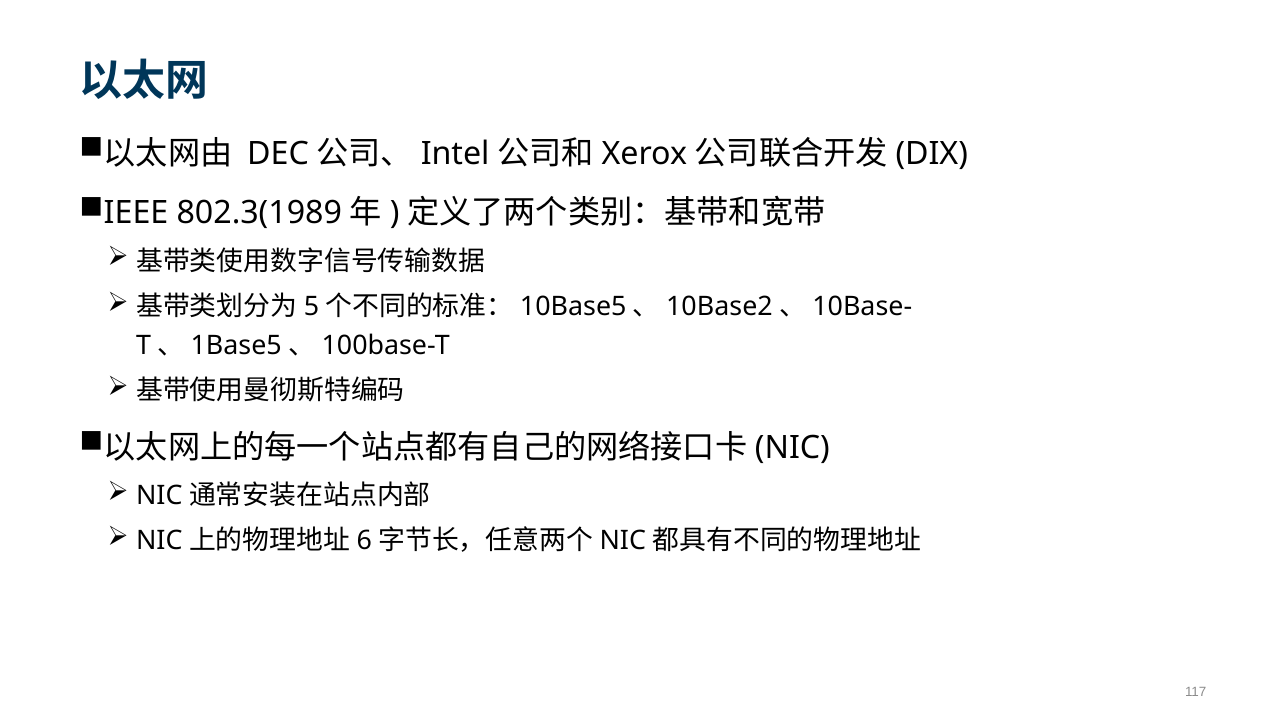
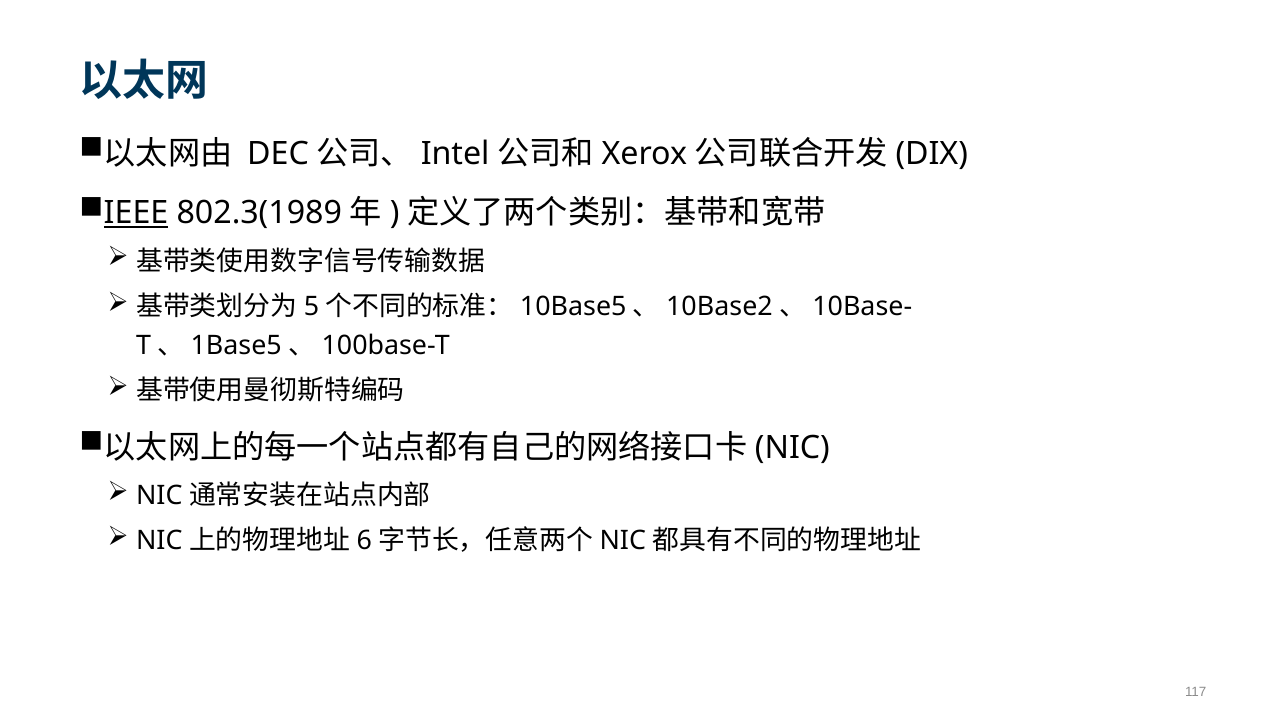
IEEE underline: none -> present
